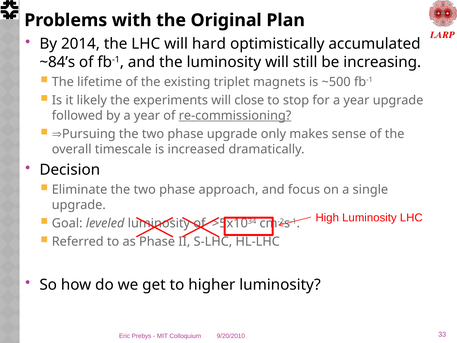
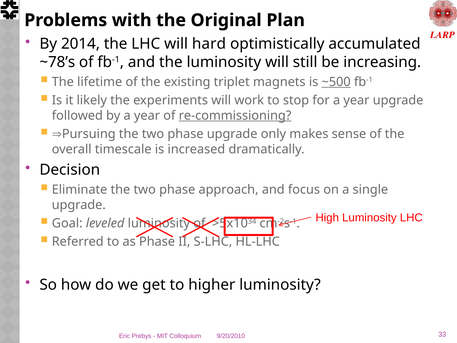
~84’s: ~84’s -> ~78’s
~500 underline: none -> present
close: close -> work
